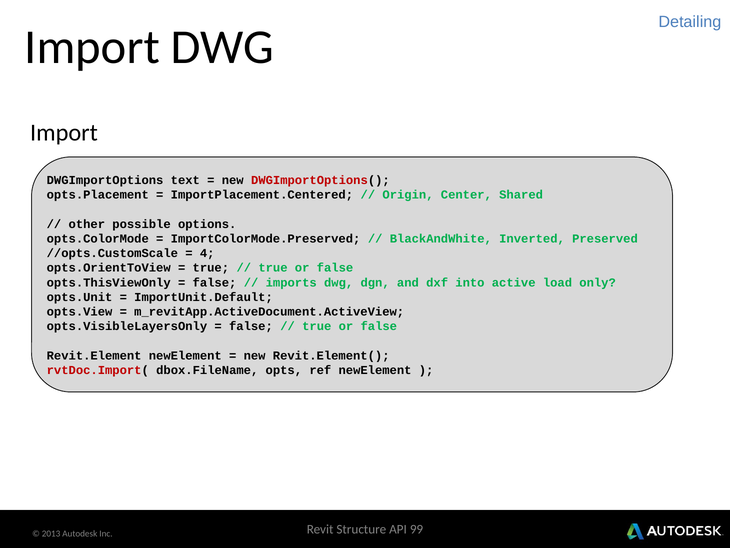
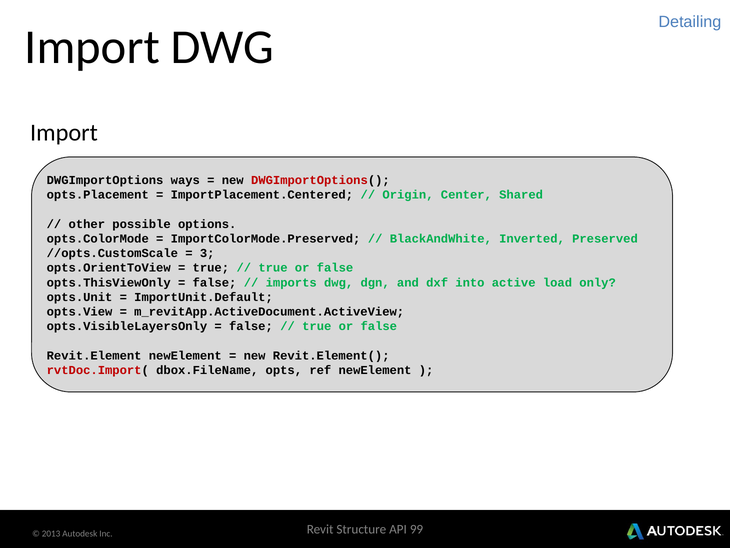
text: text -> ways
4: 4 -> 3
